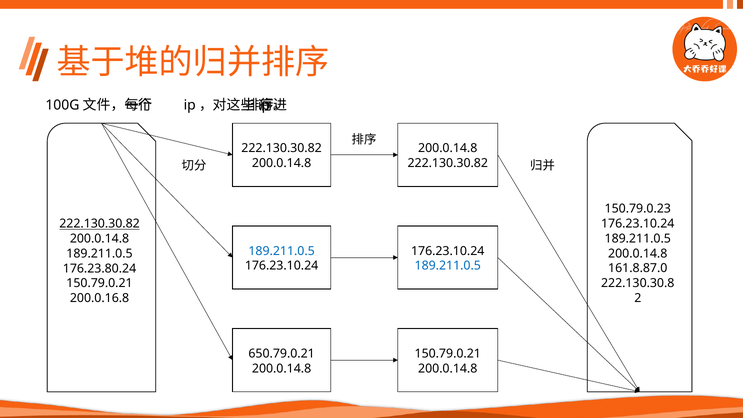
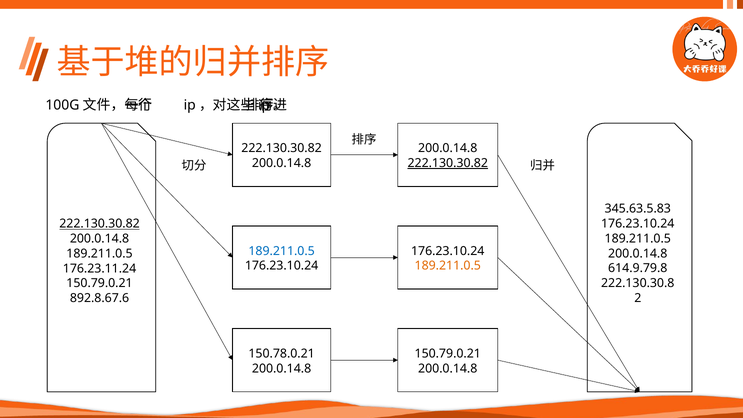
222.130.30.82 at (448, 163) underline: none -> present
150.79.0.23: 150.79.0.23 -> 345.63.5.83
189.211.0.5 at (448, 266) colour: blue -> orange
161.8.87.0: 161.8.87.0 -> 614.9.79.8
176.23.80.24: 176.23.80.24 -> 176.23.11.24
200.0.16.8: 200.0.16.8 -> 892.8.67.6
650.79.0.21: 650.79.0.21 -> 150.78.0.21
